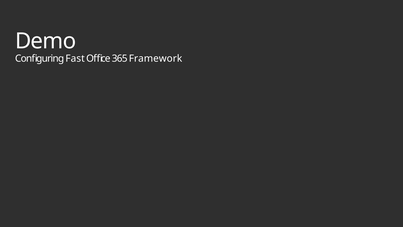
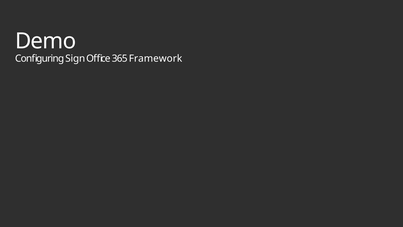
Fast: Fast -> Sign
